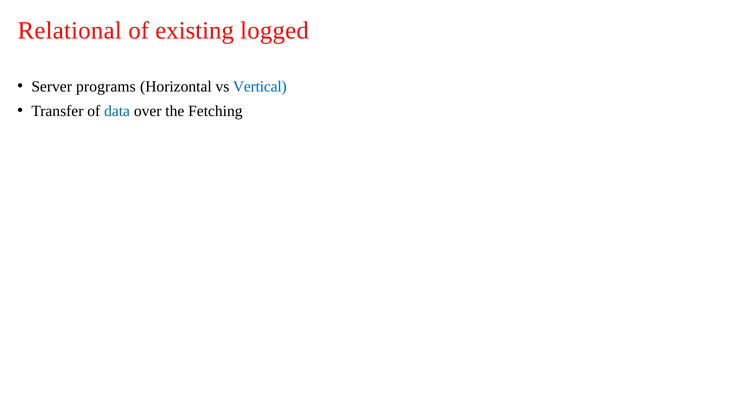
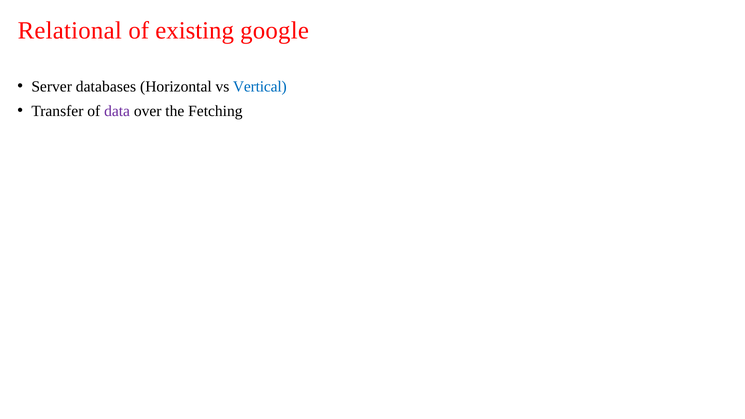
logged: logged -> google
programs: programs -> databases
data colour: blue -> purple
